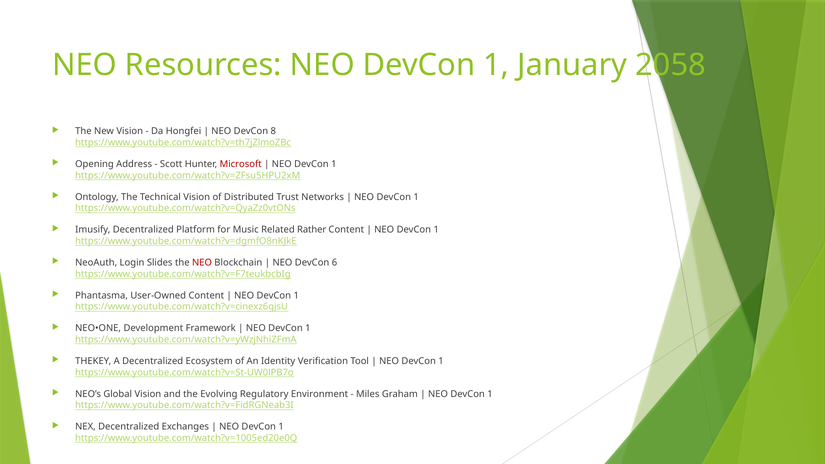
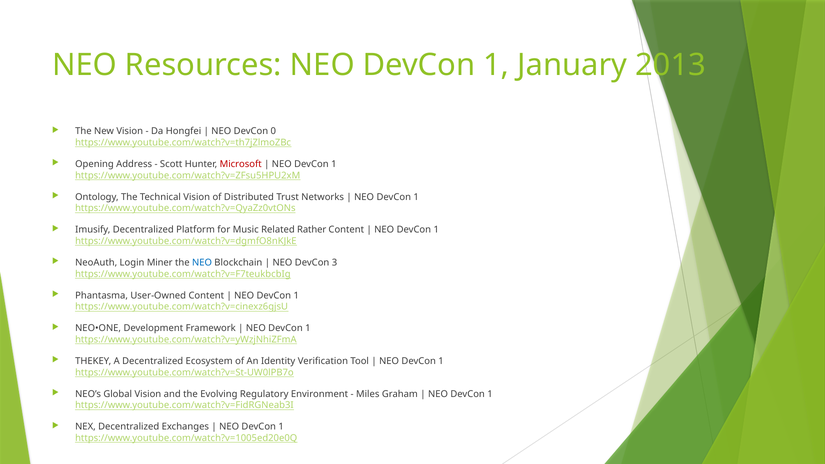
2058: 2058 -> 2013
8: 8 -> 0
Slides: Slides -> Miner
NEO at (202, 263) colour: red -> blue
6: 6 -> 3
